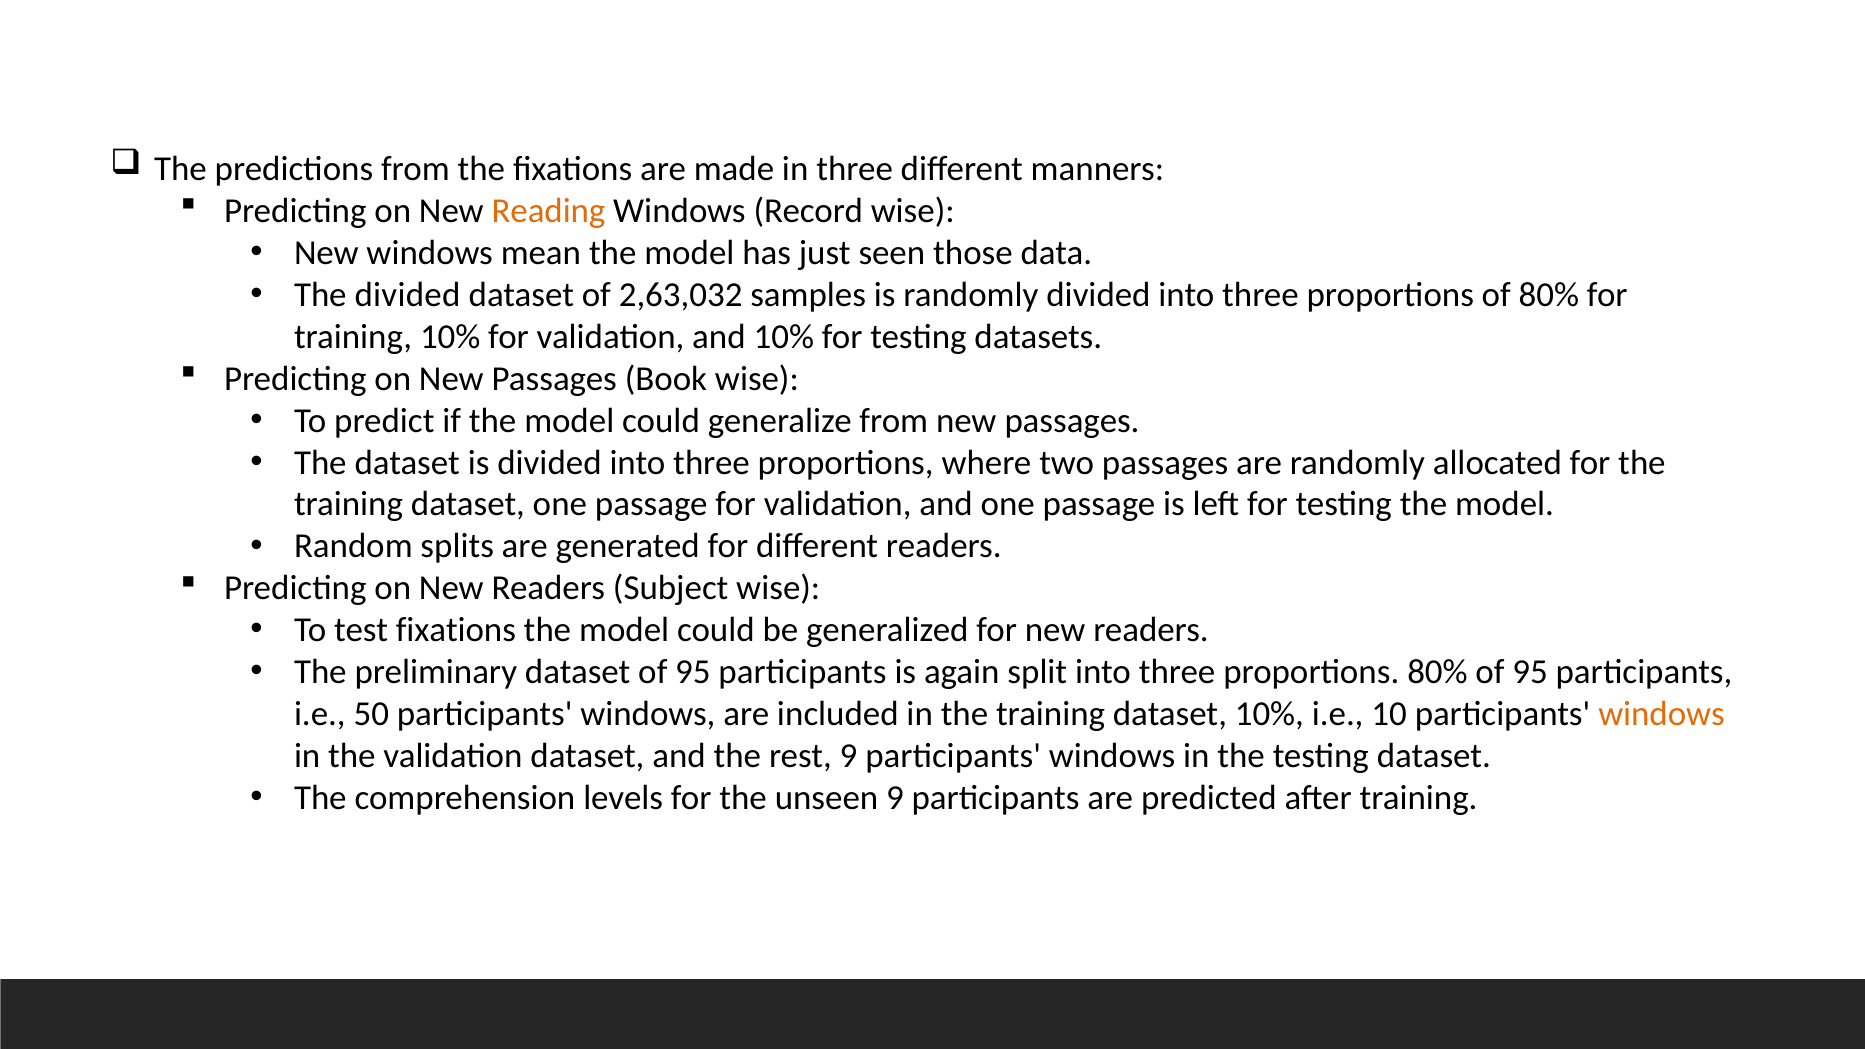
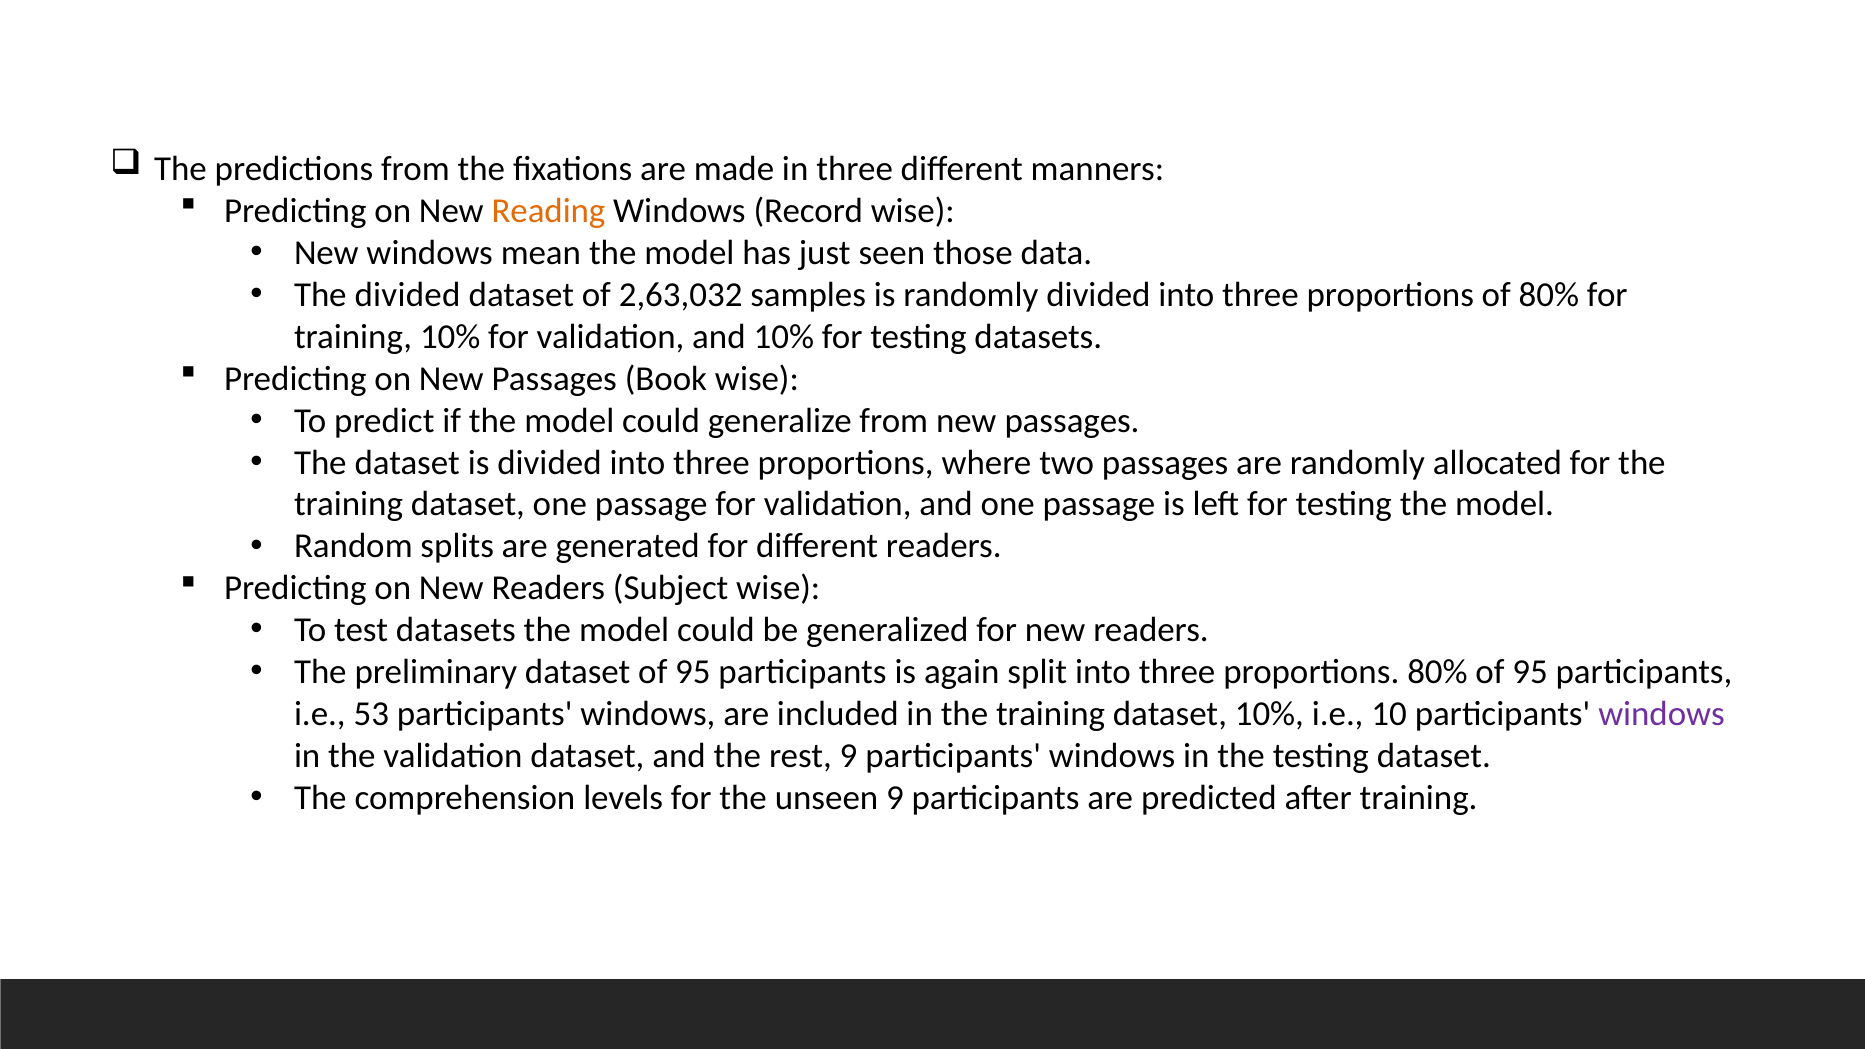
test fixations: fixations -> datasets
50: 50 -> 53
windows at (1662, 714) colour: orange -> purple
